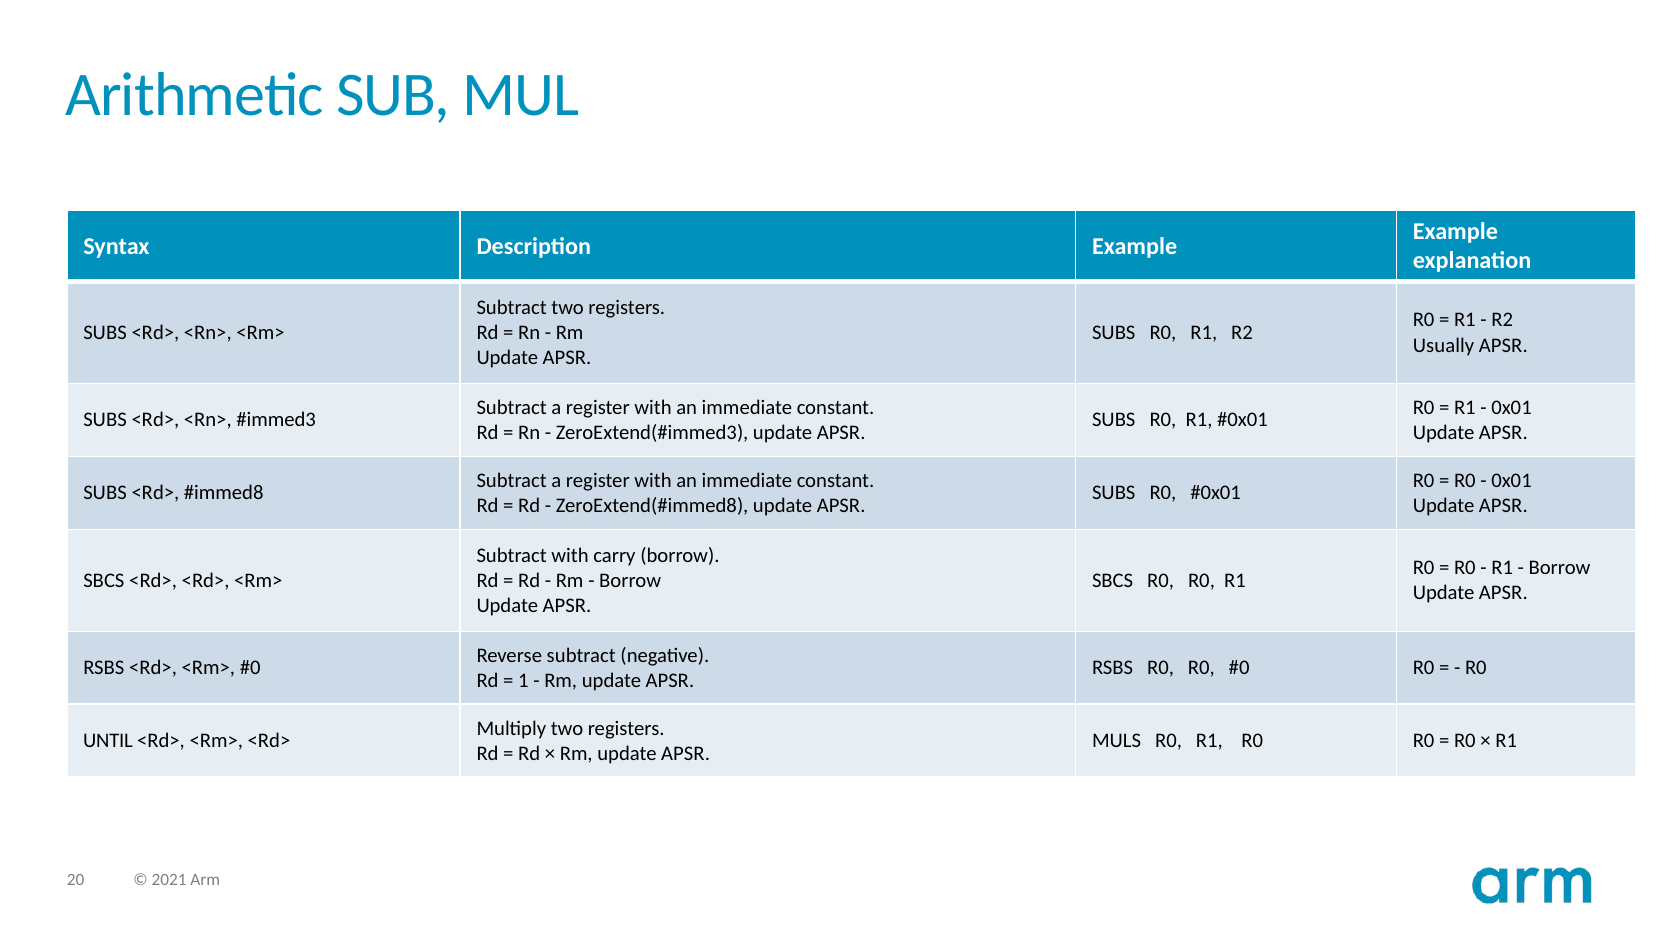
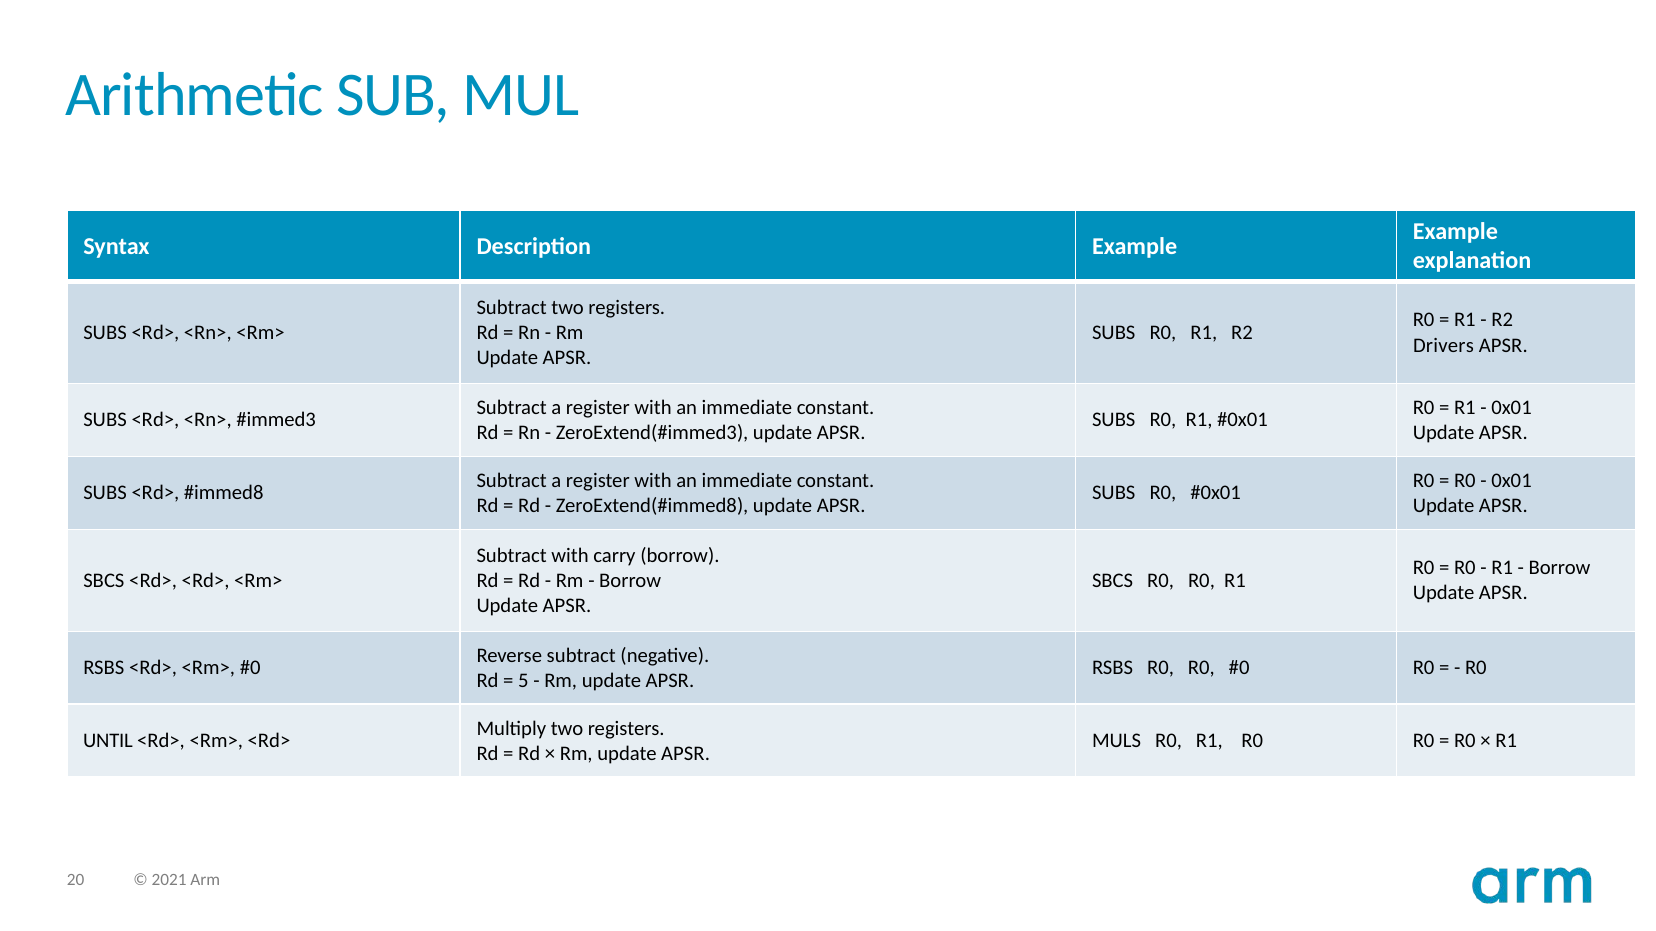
Usually: Usually -> Drivers
1: 1 -> 5
